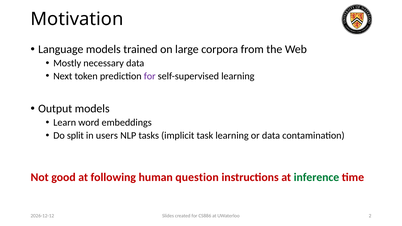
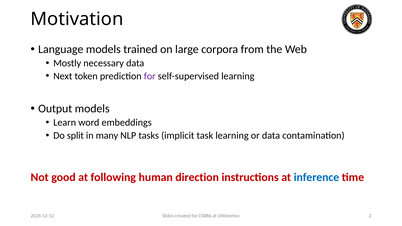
users: users -> many
question: question -> direction
inference colour: green -> blue
